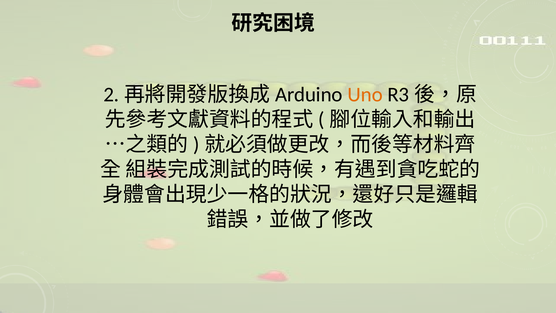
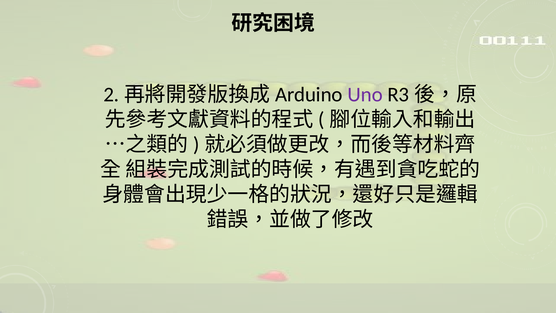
Uno colour: orange -> purple
